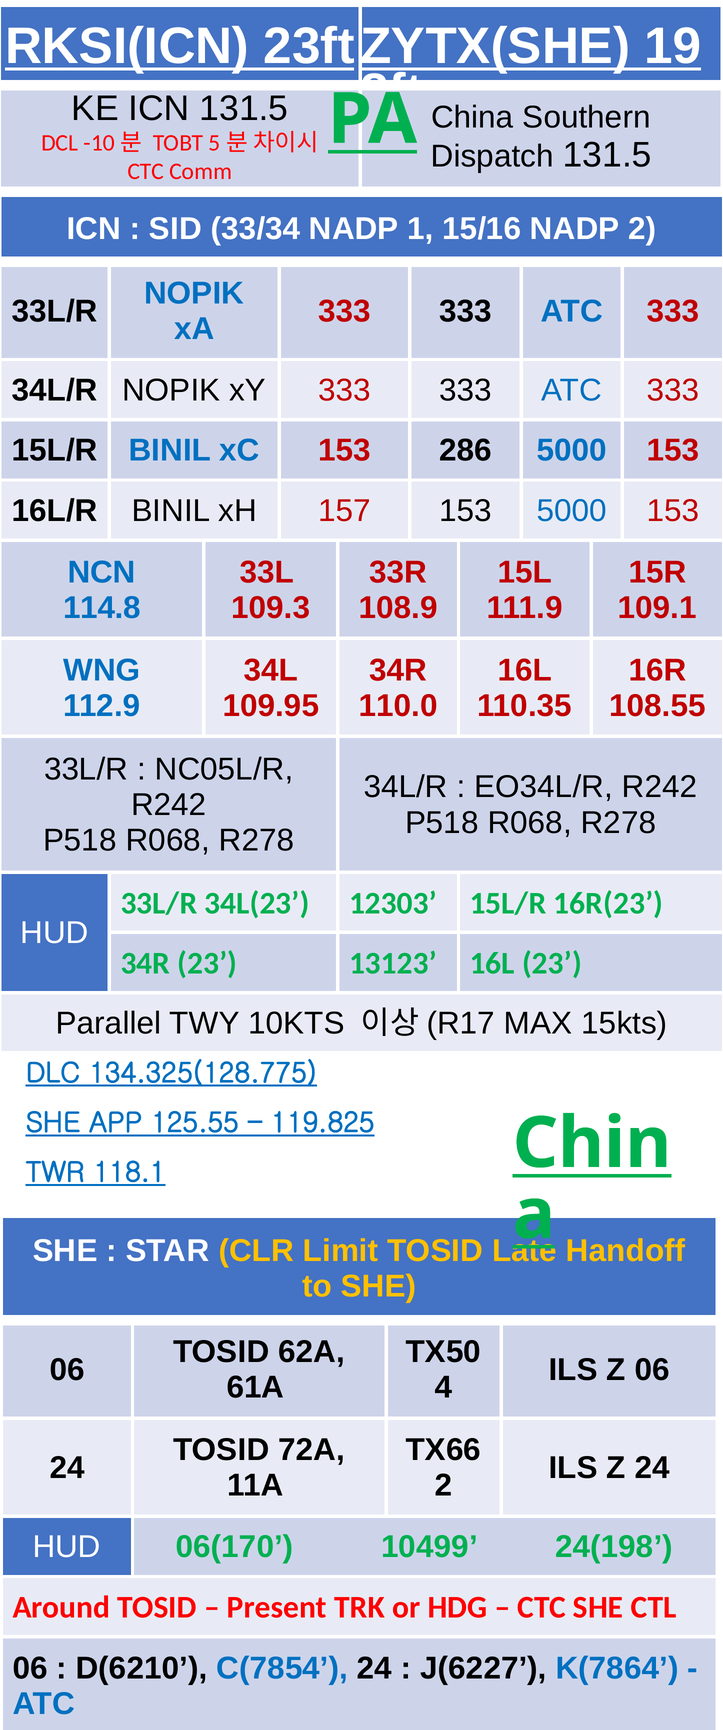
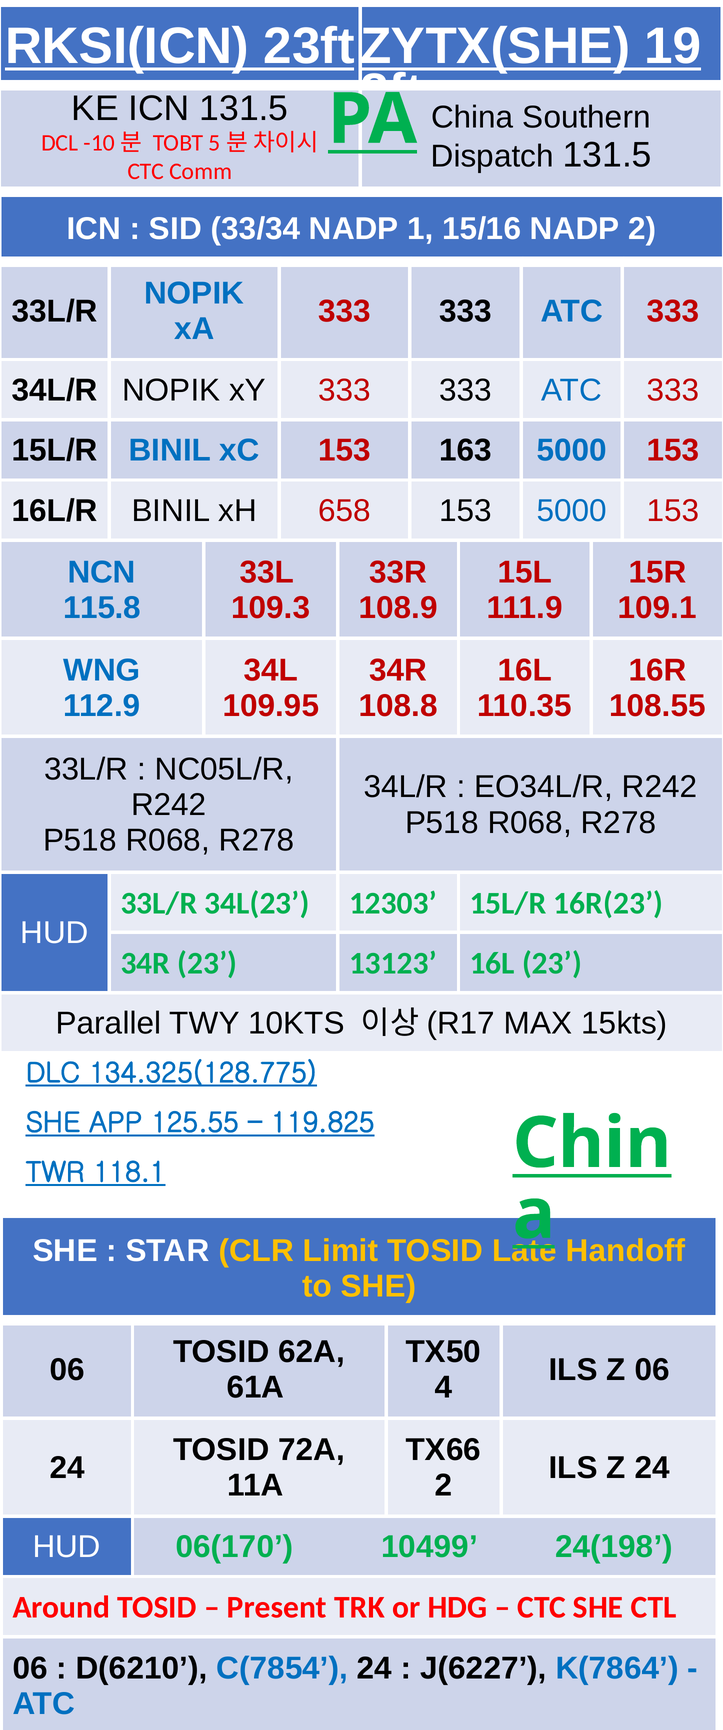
286: 286 -> 163
157: 157 -> 658
114.8: 114.8 -> 115.8
110.0: 110.0 -> 108.8
